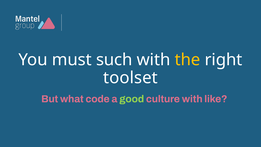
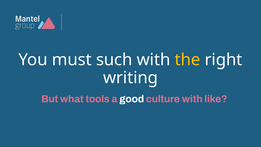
toolset: toolset -> writing
code: code -> tools
good colour: light green -> white
